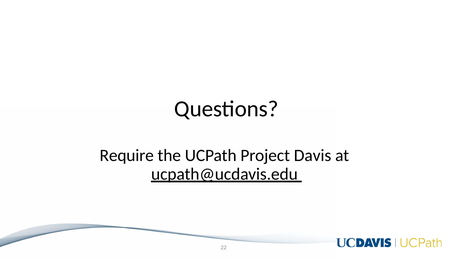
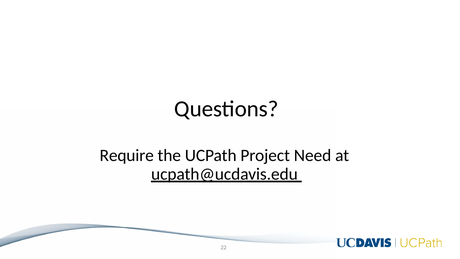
Davis: Davis -> Need
